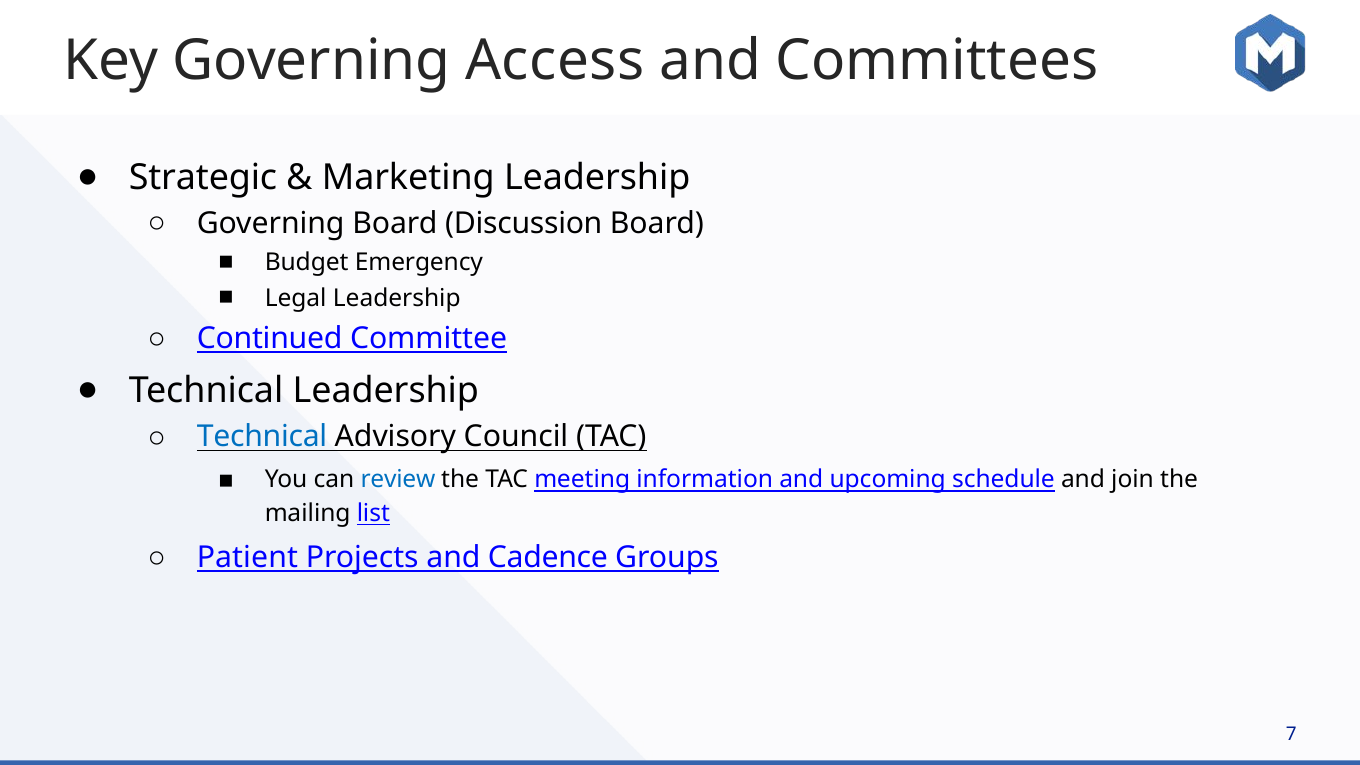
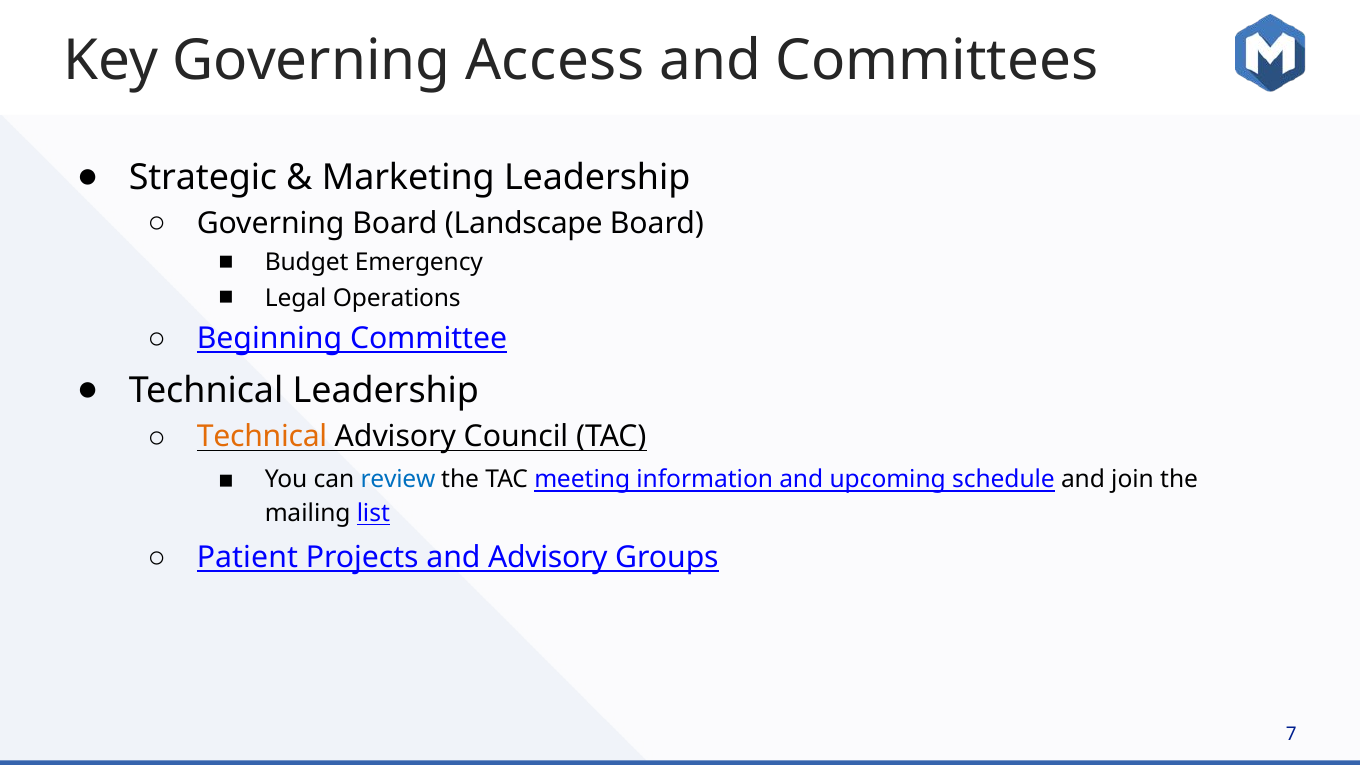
Discussion: Discussion -> Landscape
Legal Leadership: Leadership -> Operations
Continued: Continued -> Beginning
Technical at (262, 437) colour: blue -> orange
and Cadence: Cadence -> Advisory
